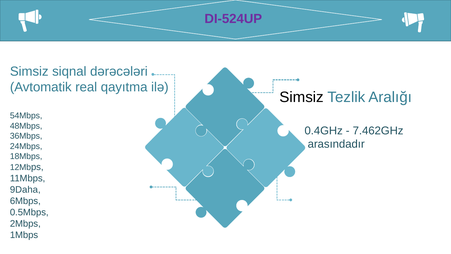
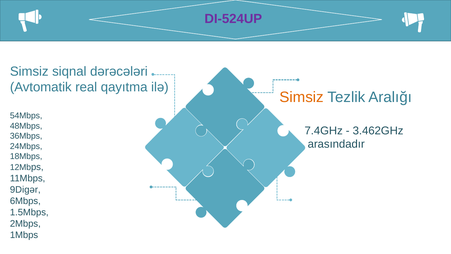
Simsiz at (302, 97) colour: black -> orange
0.4GHz: 0.4GHz -> 7.4GHz
7.462GHz: 7.462GHz -> 3.462GHz
9Daha: 9Daha -> 9Digər
0.5Mbps: 0.5Mbps -> 1.5Mbps
